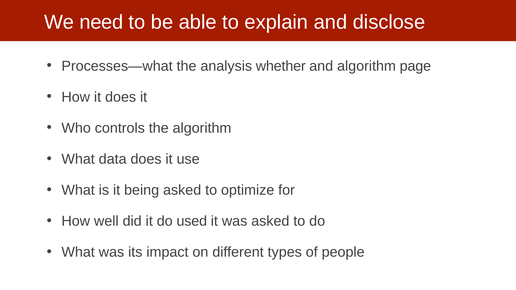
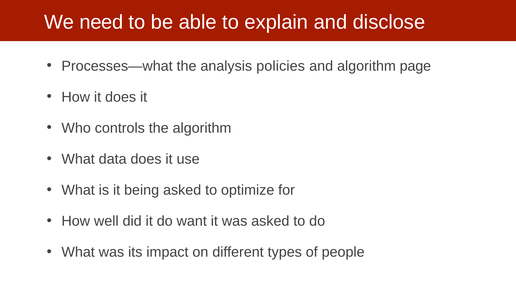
whether: whether -> policies
used: used -> want
